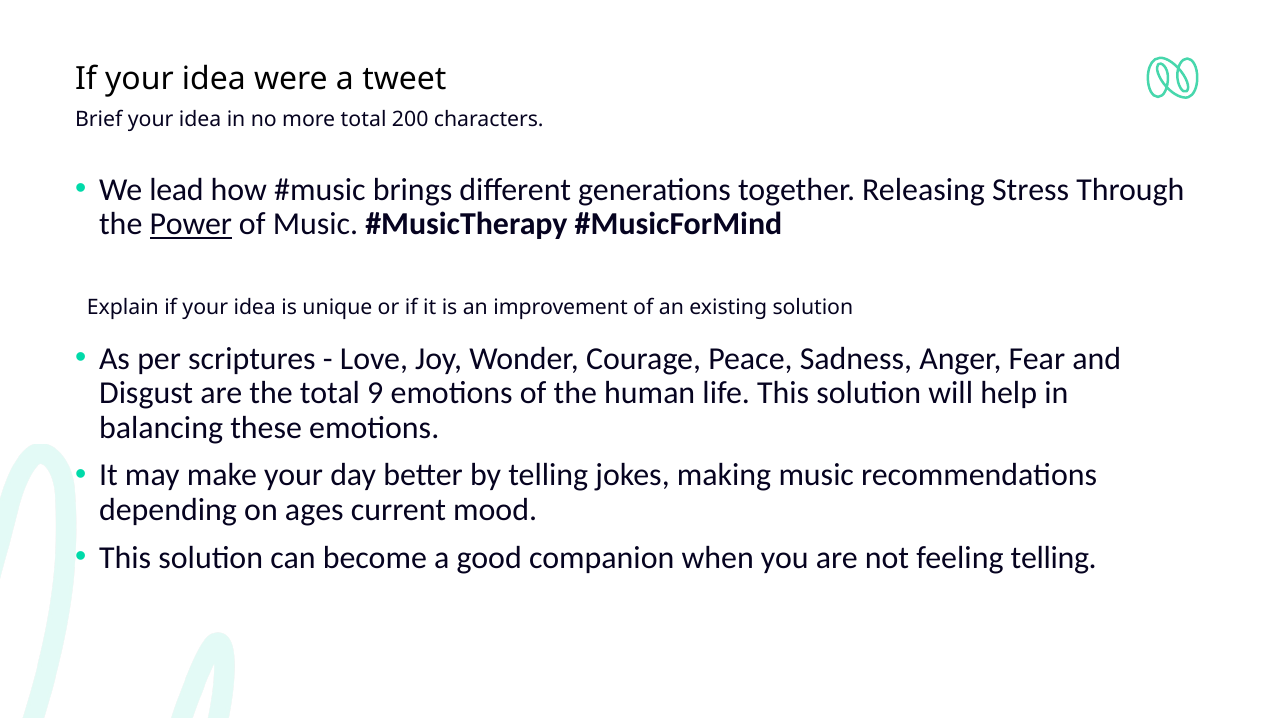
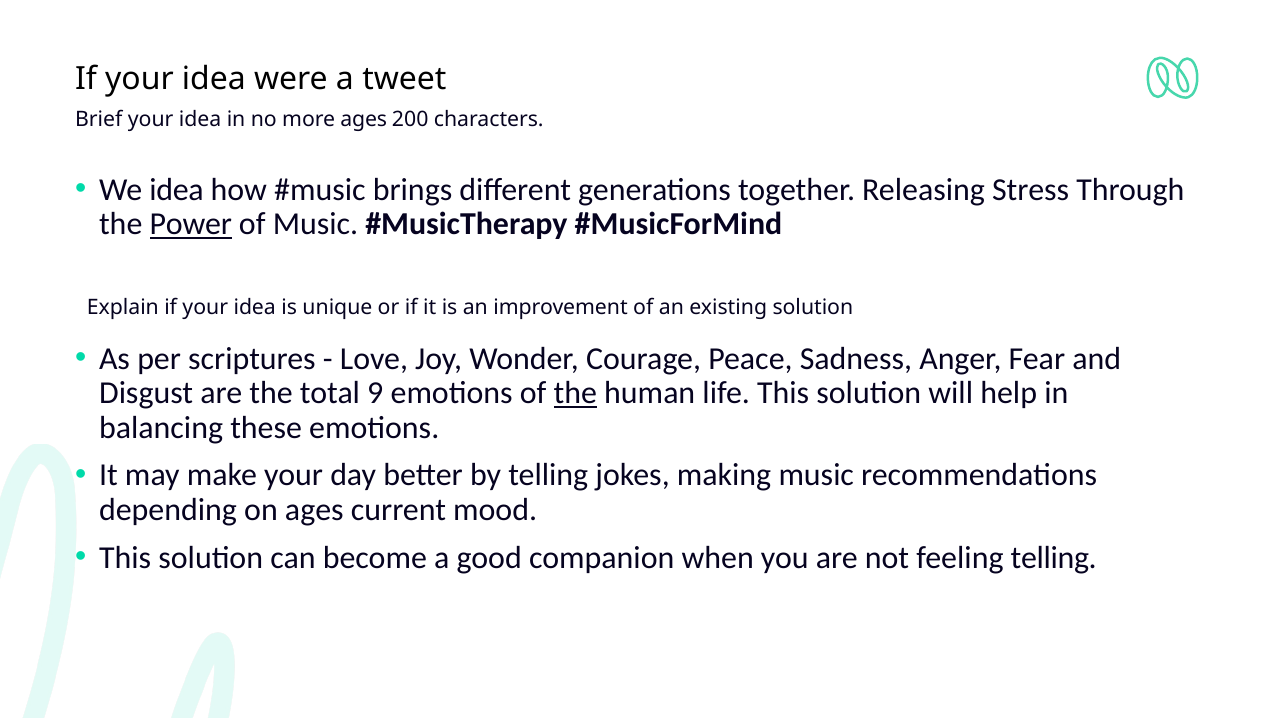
more total: total -> ages
We lead: lead -> idea
the at (575, 393) underline: none -> present
